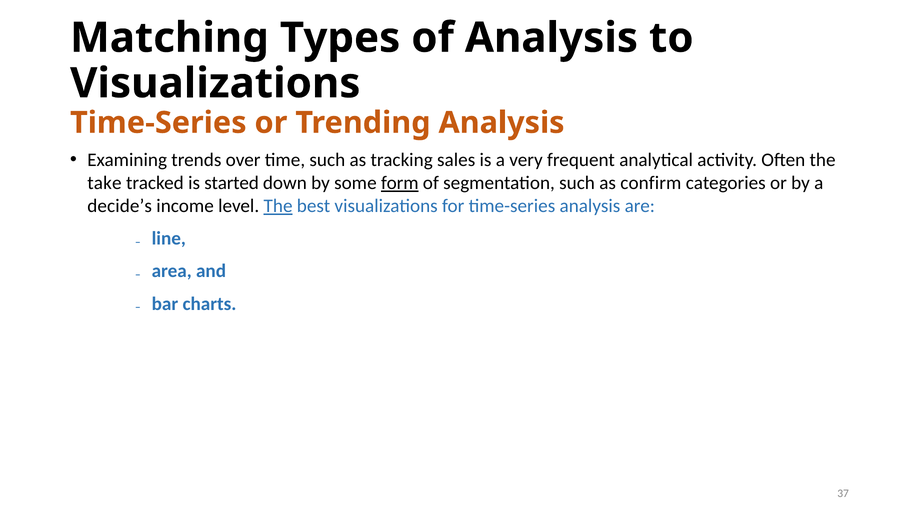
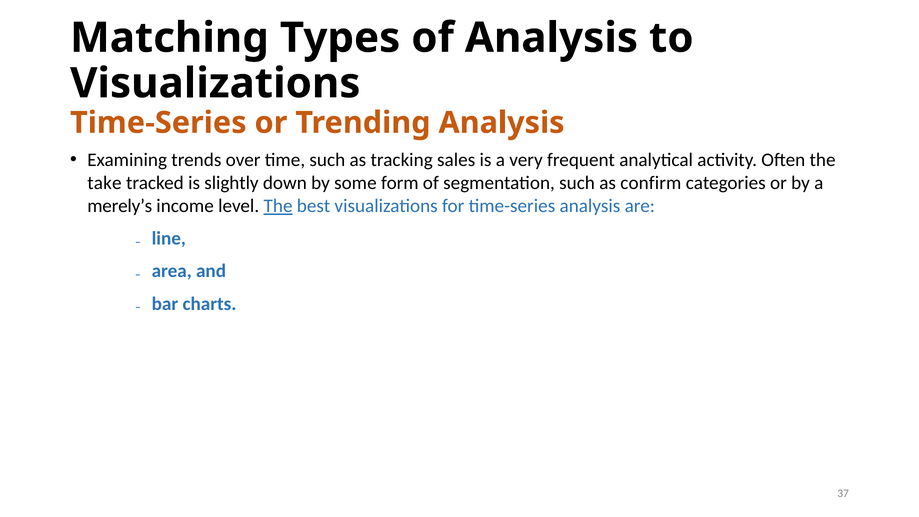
started: started -> slightly
form underline: present -> none
decide’s: decide’s -> merely’s
